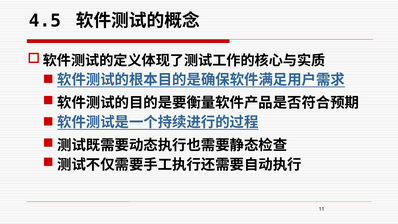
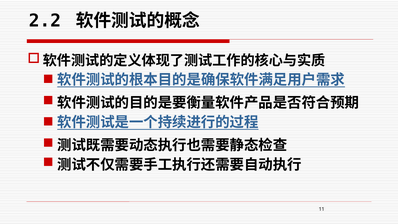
4.5: 4.5 -> 2.2
